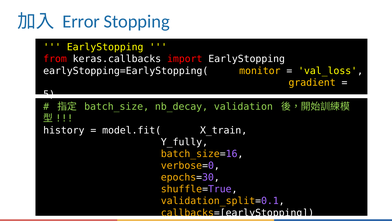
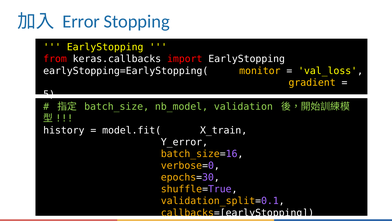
nb_decay: nb_decay -> nb_model
Y_fully: Y_fully -> Y_error
